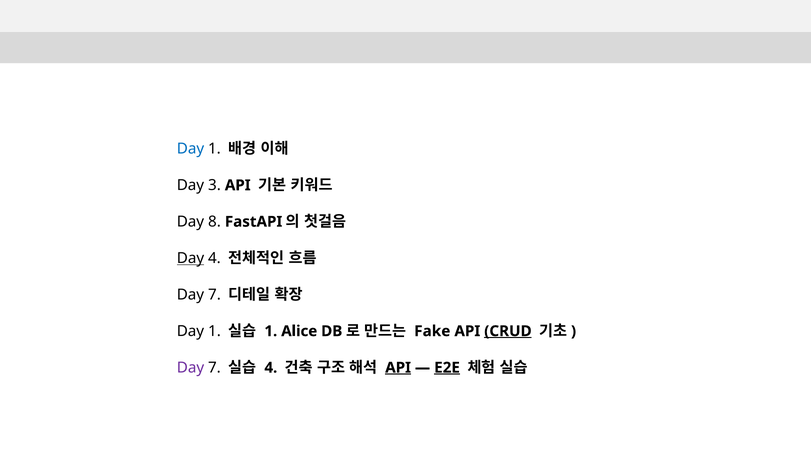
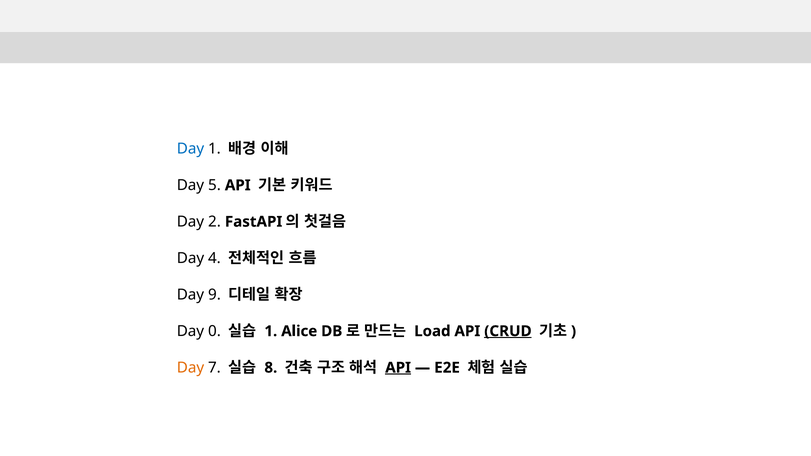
3: 3 -> 5
8: 8 -> 2
Day at (190, 258) underline: present -> none
7 at (214, 295): 7 -> 9
1 at (214, 331): 1 -> 0
Fake: Fake -> Load
Day at (190, 368) colour: purple -> orange
4 at (271, 368): 4 -> 8
E2E underline: present -> none
